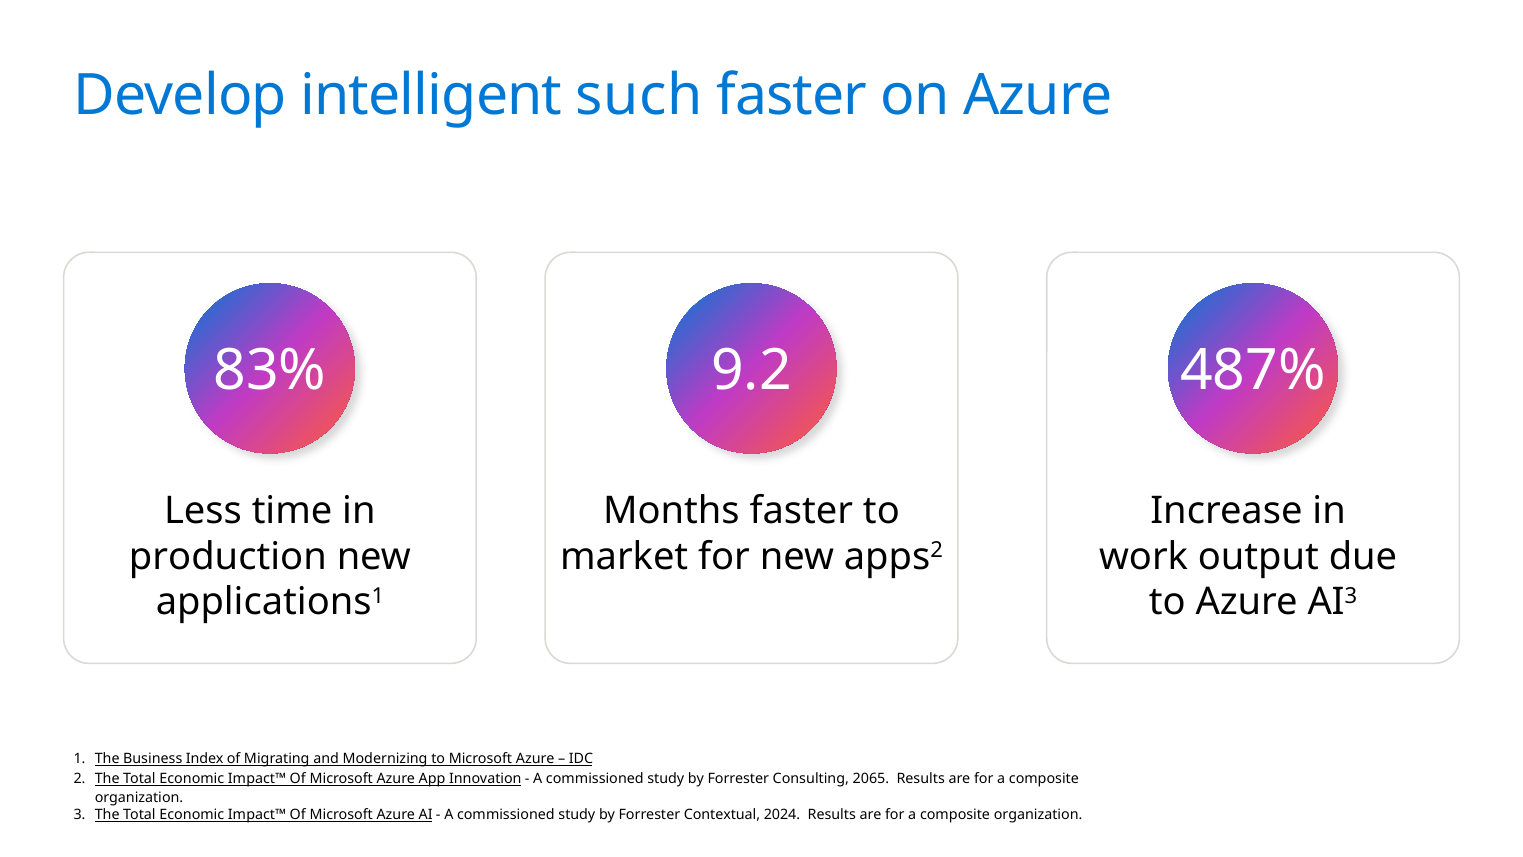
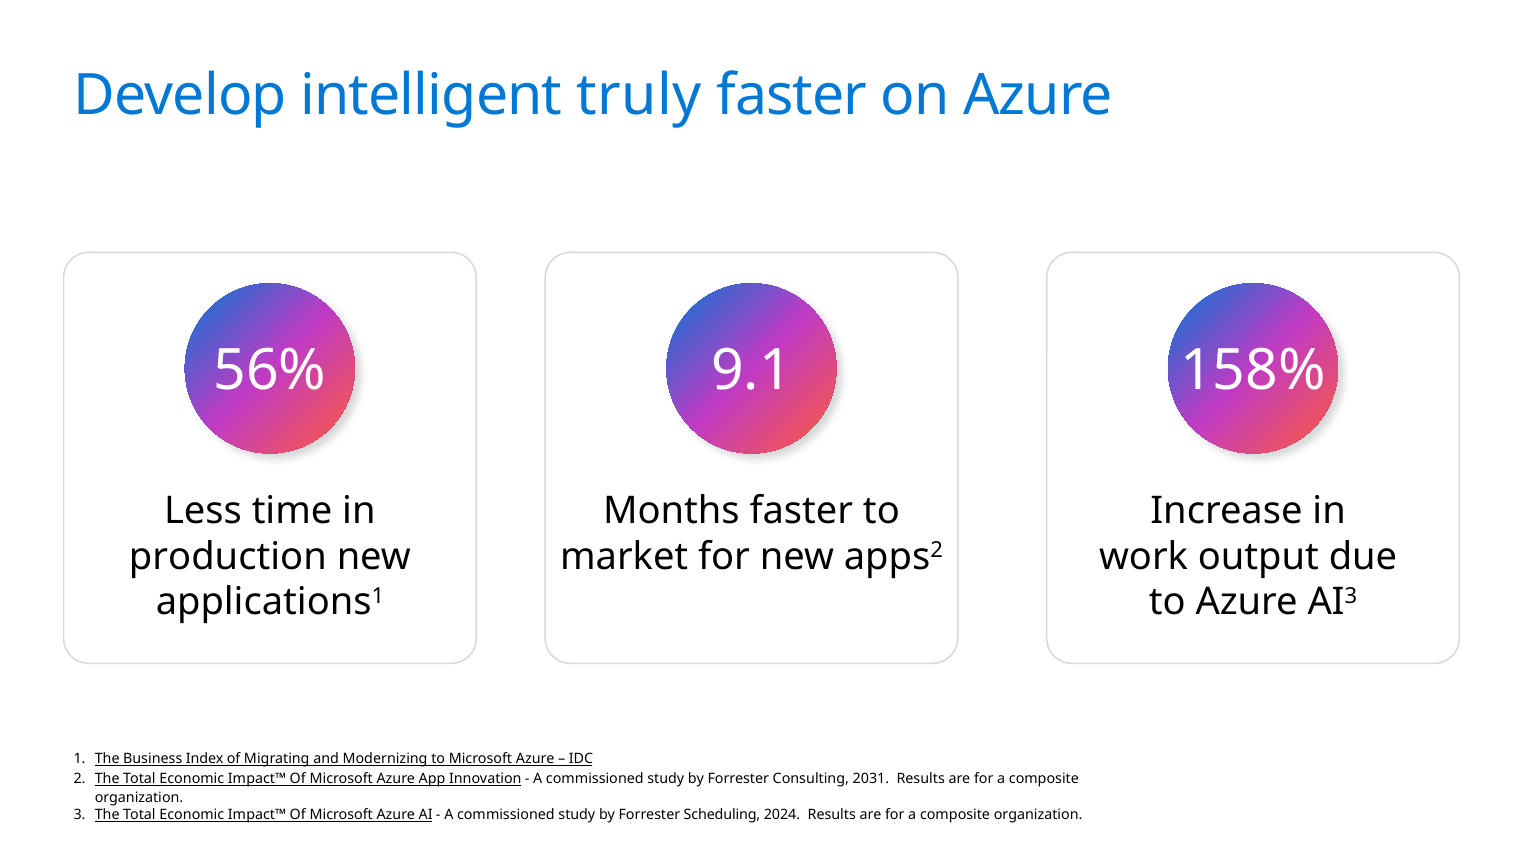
such: such -> truly
83%: 83% -> 56%
9.2: 9.2 -> 9.1
487%: 487% -> 158%
2065: 2065 -> 2031
Contextual: Contextual -> Scheduling
